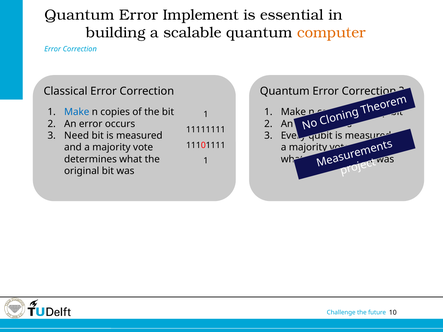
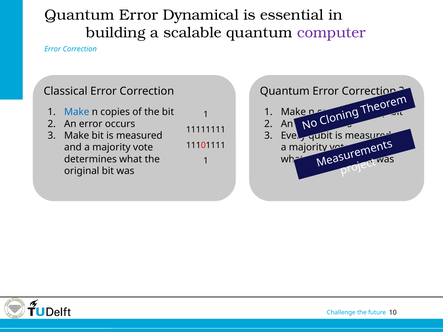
Implement: Implement -> Dynamical
computer colour: orange -> purple
Need at (77, 136): Need -> Make
